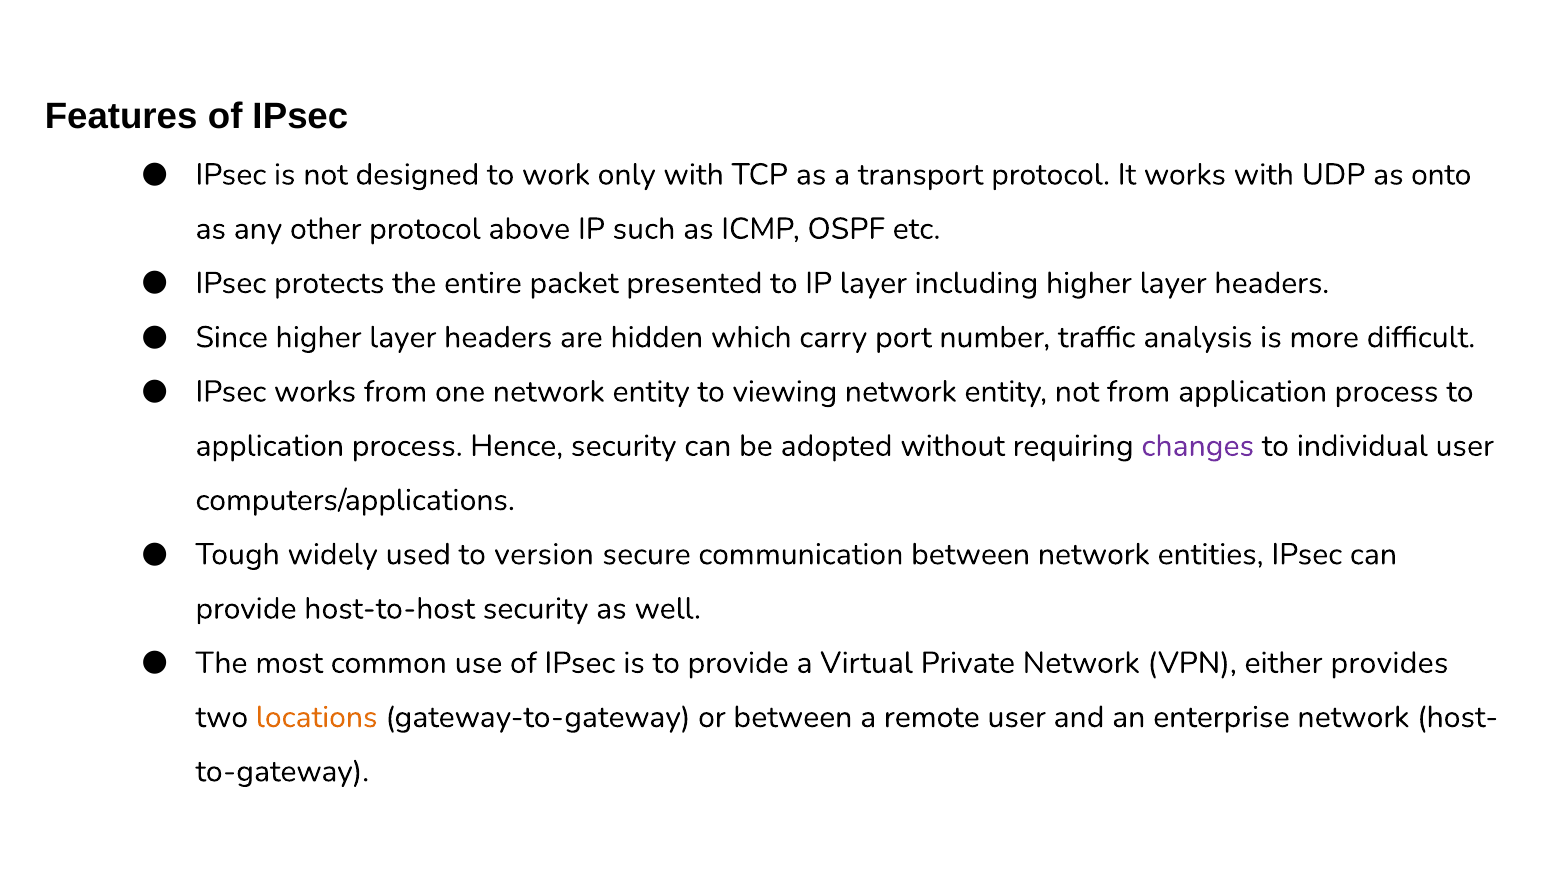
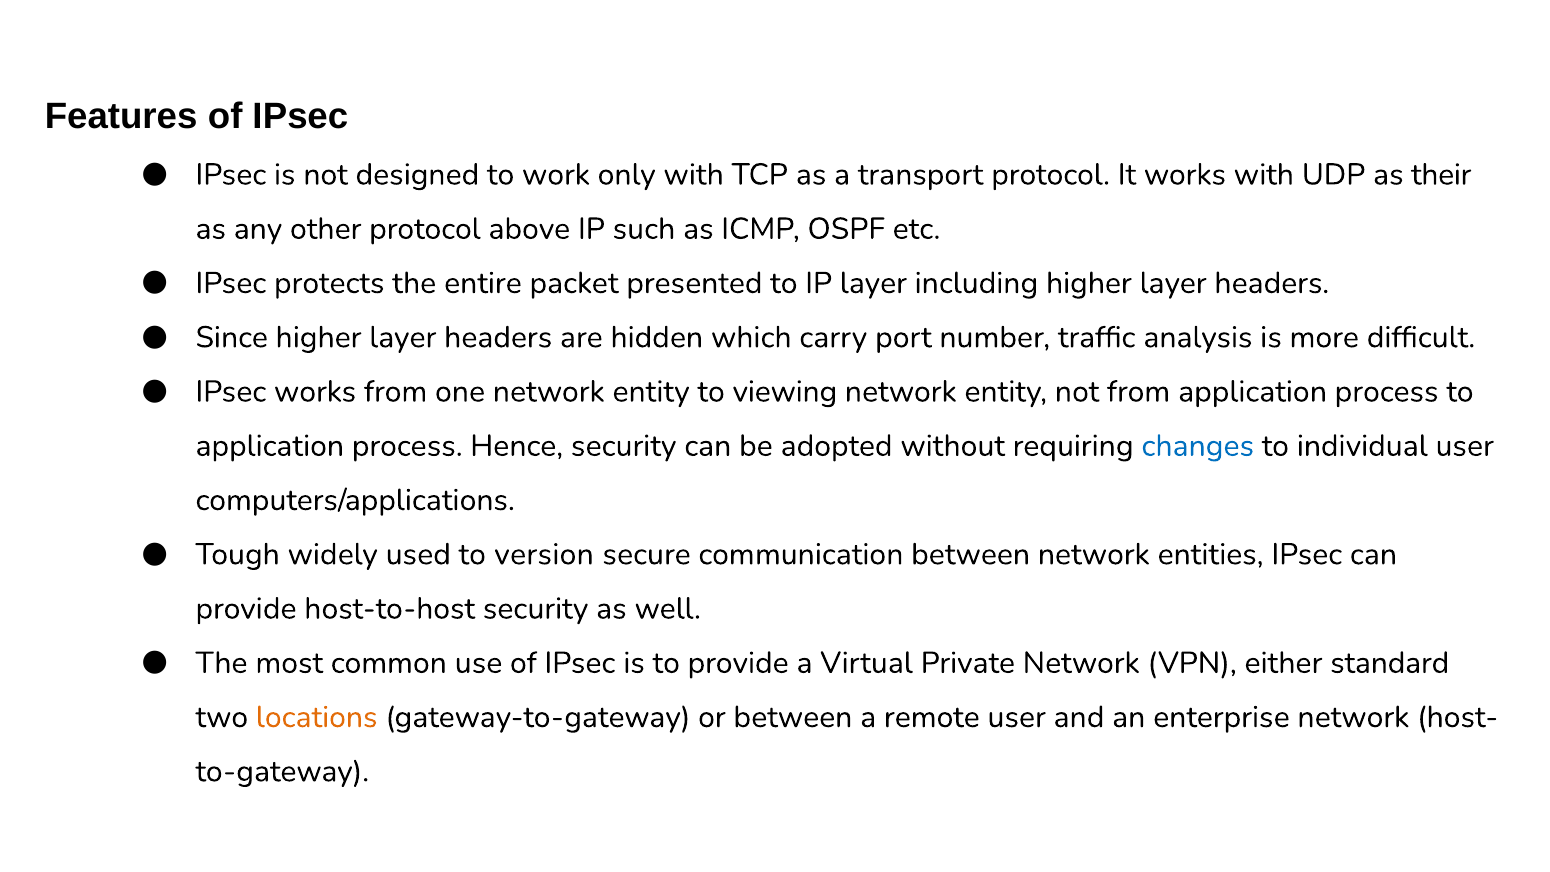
onto: onto -> their
changes colour: purple -> blue
provides: provides -> standard
